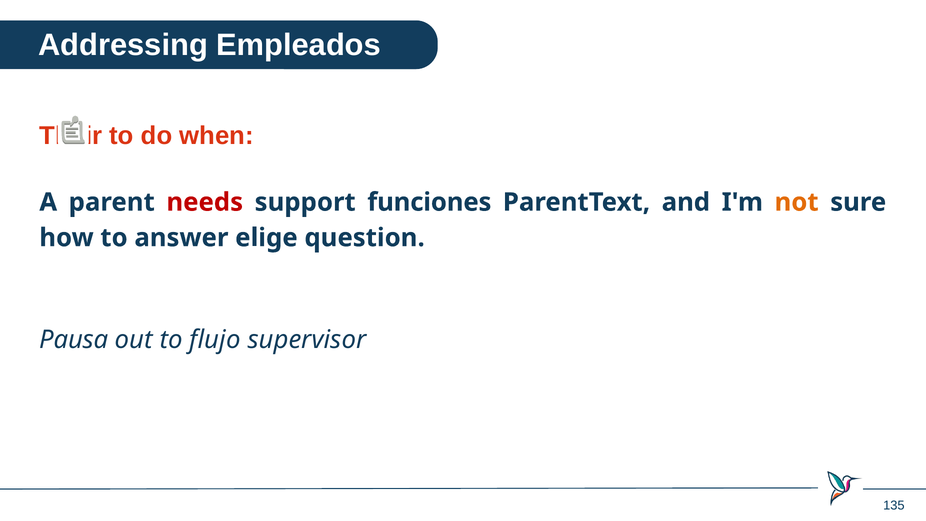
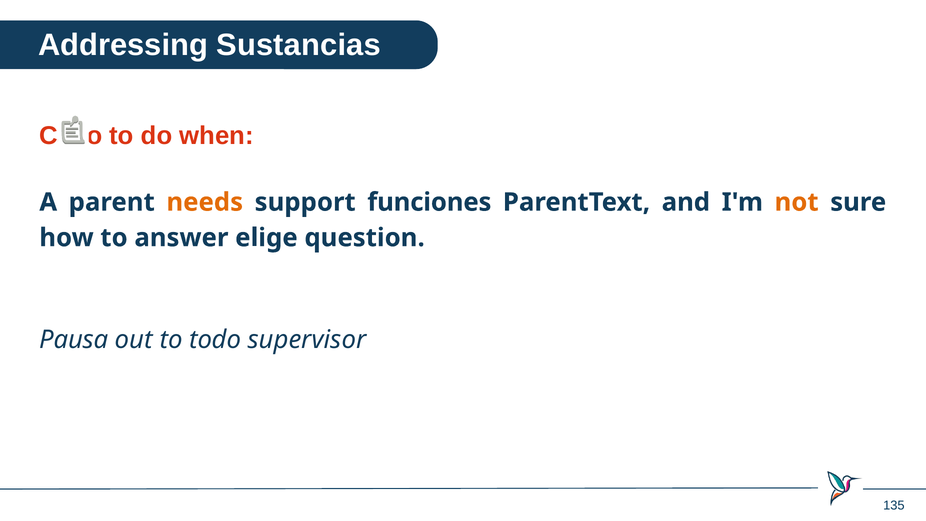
Empleados: Empleados -> Sustancias
Their: Their -> Cabo
needs colour: red -> orange
flujo: flujo -> todo
